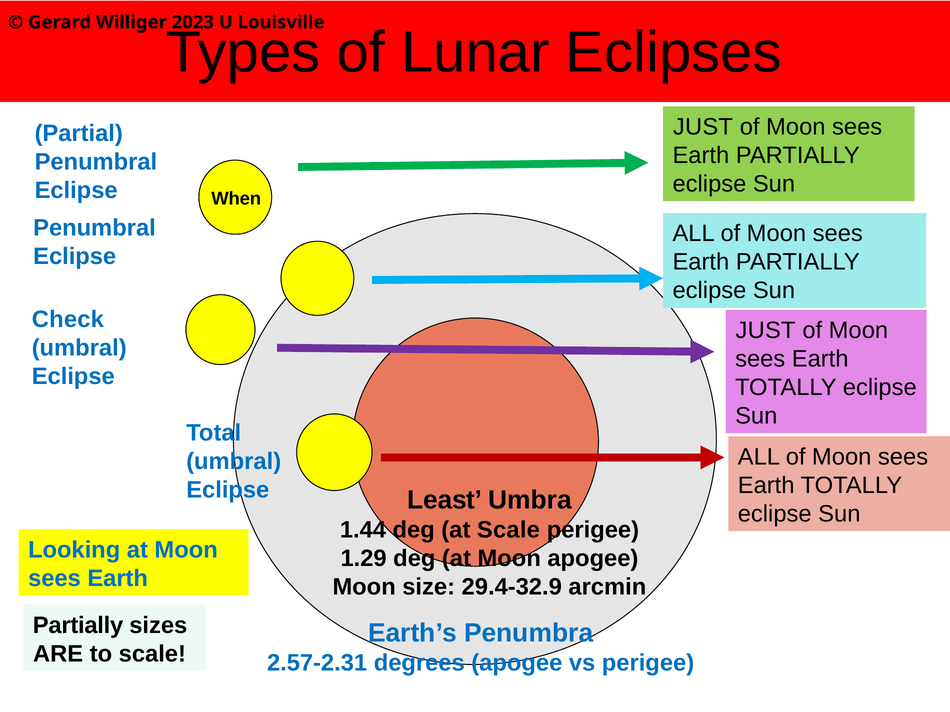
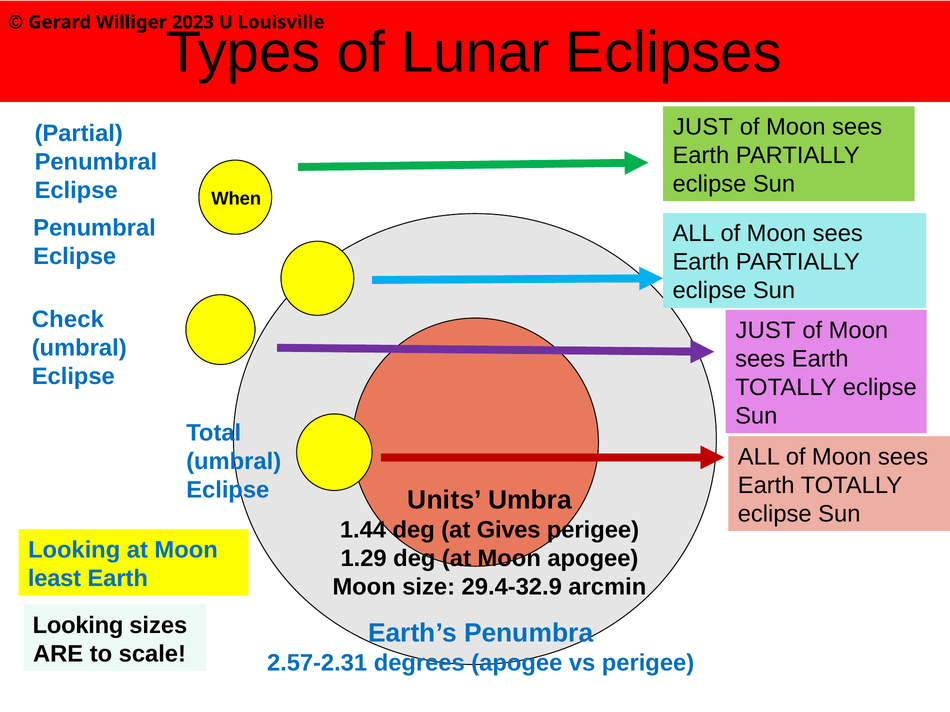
Least: Least -> Units
at Scale: Scale -> Gives
sees at (54, 579): sees -> least
Partially at (78, 626): Partially -> Looking
